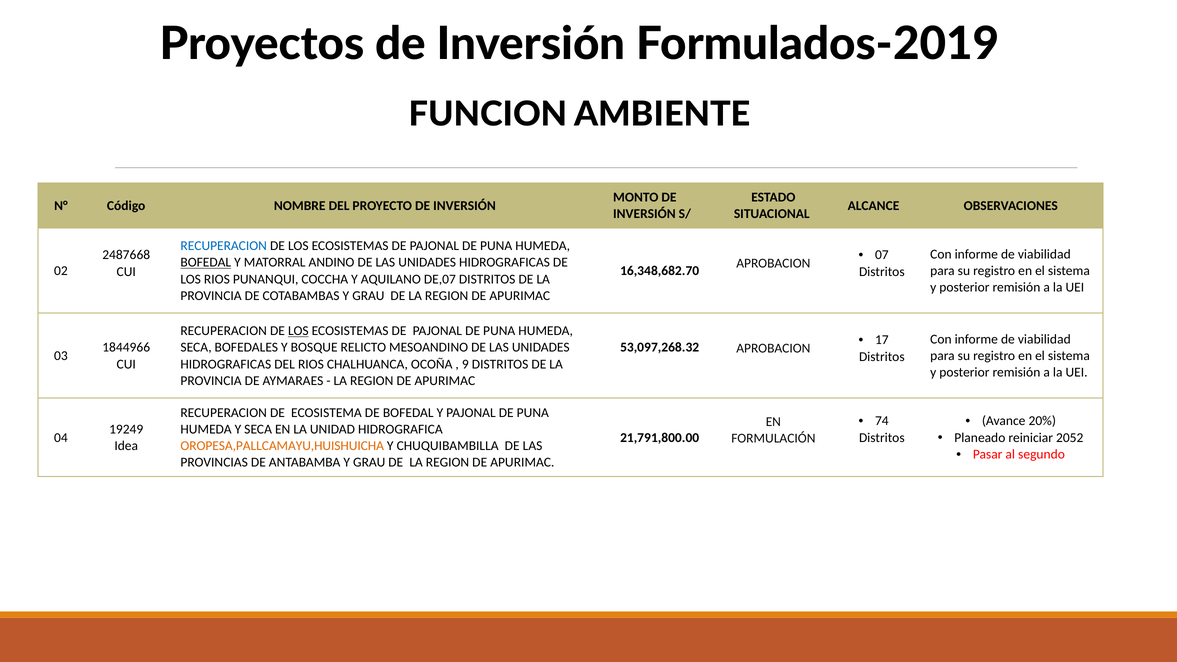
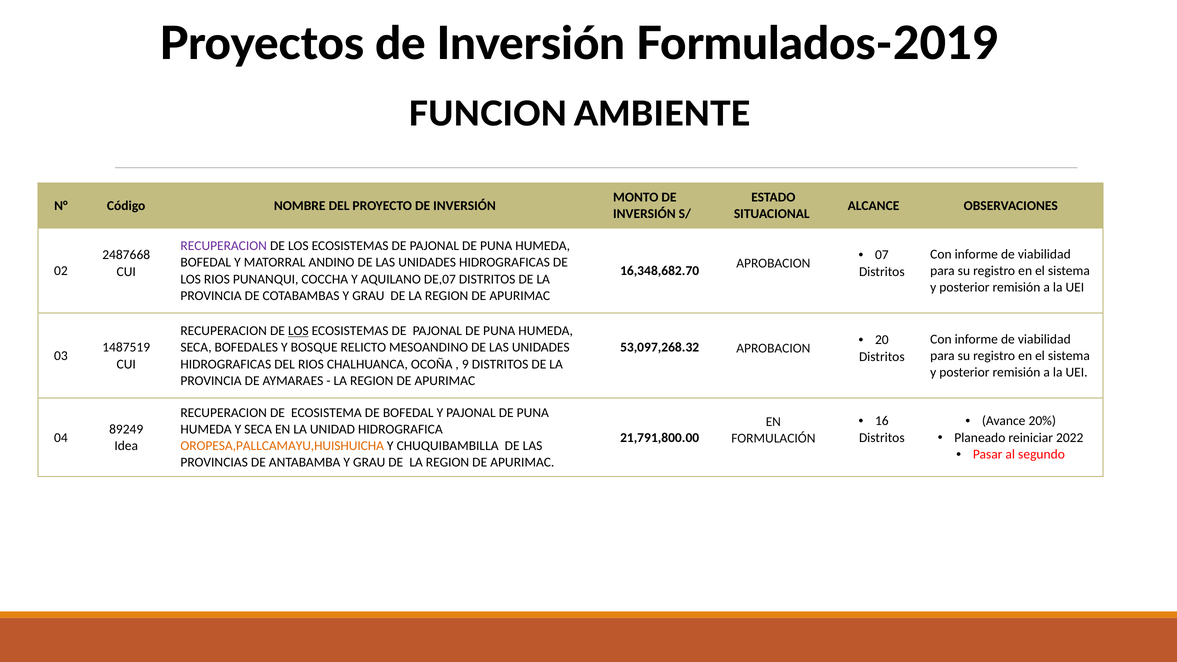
RECUPERACION at (224, 246) colour: blue -> purple
BOFEDAL at (206, 262) underline: present -> none
17: 17 -> 20
1844966: 1844966 -> 1487519
74: 74 -> 16
19249: 19249 -> 89249
2052: 2052 -> 2022
